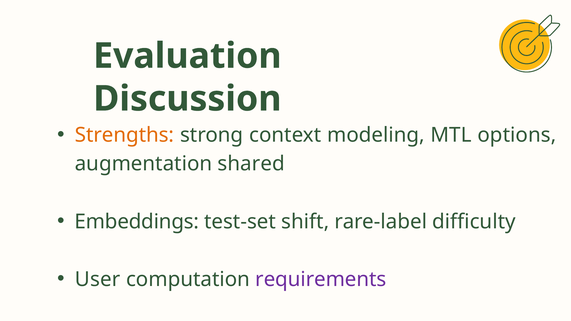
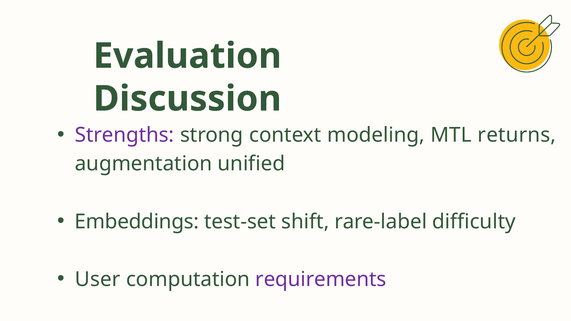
Strengths colour: orange -> purple
options: options -> returns
shared: shared -> unified
